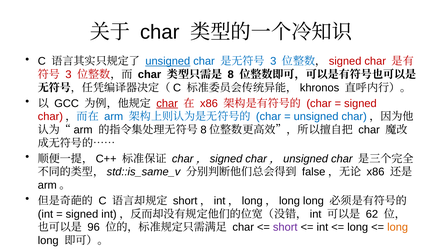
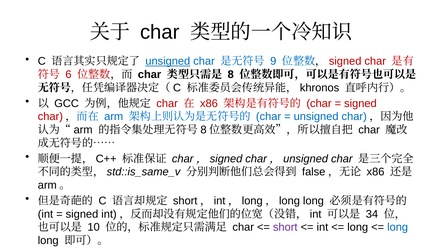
3 at (273, 61): 3 -> 9
3 at (68, 74): 3 -> 6
char at (167, 103) underline: present -> none
62: 62 -> 34
96: 96 -> 10
long at (398, 227) colour: orange -> blue
